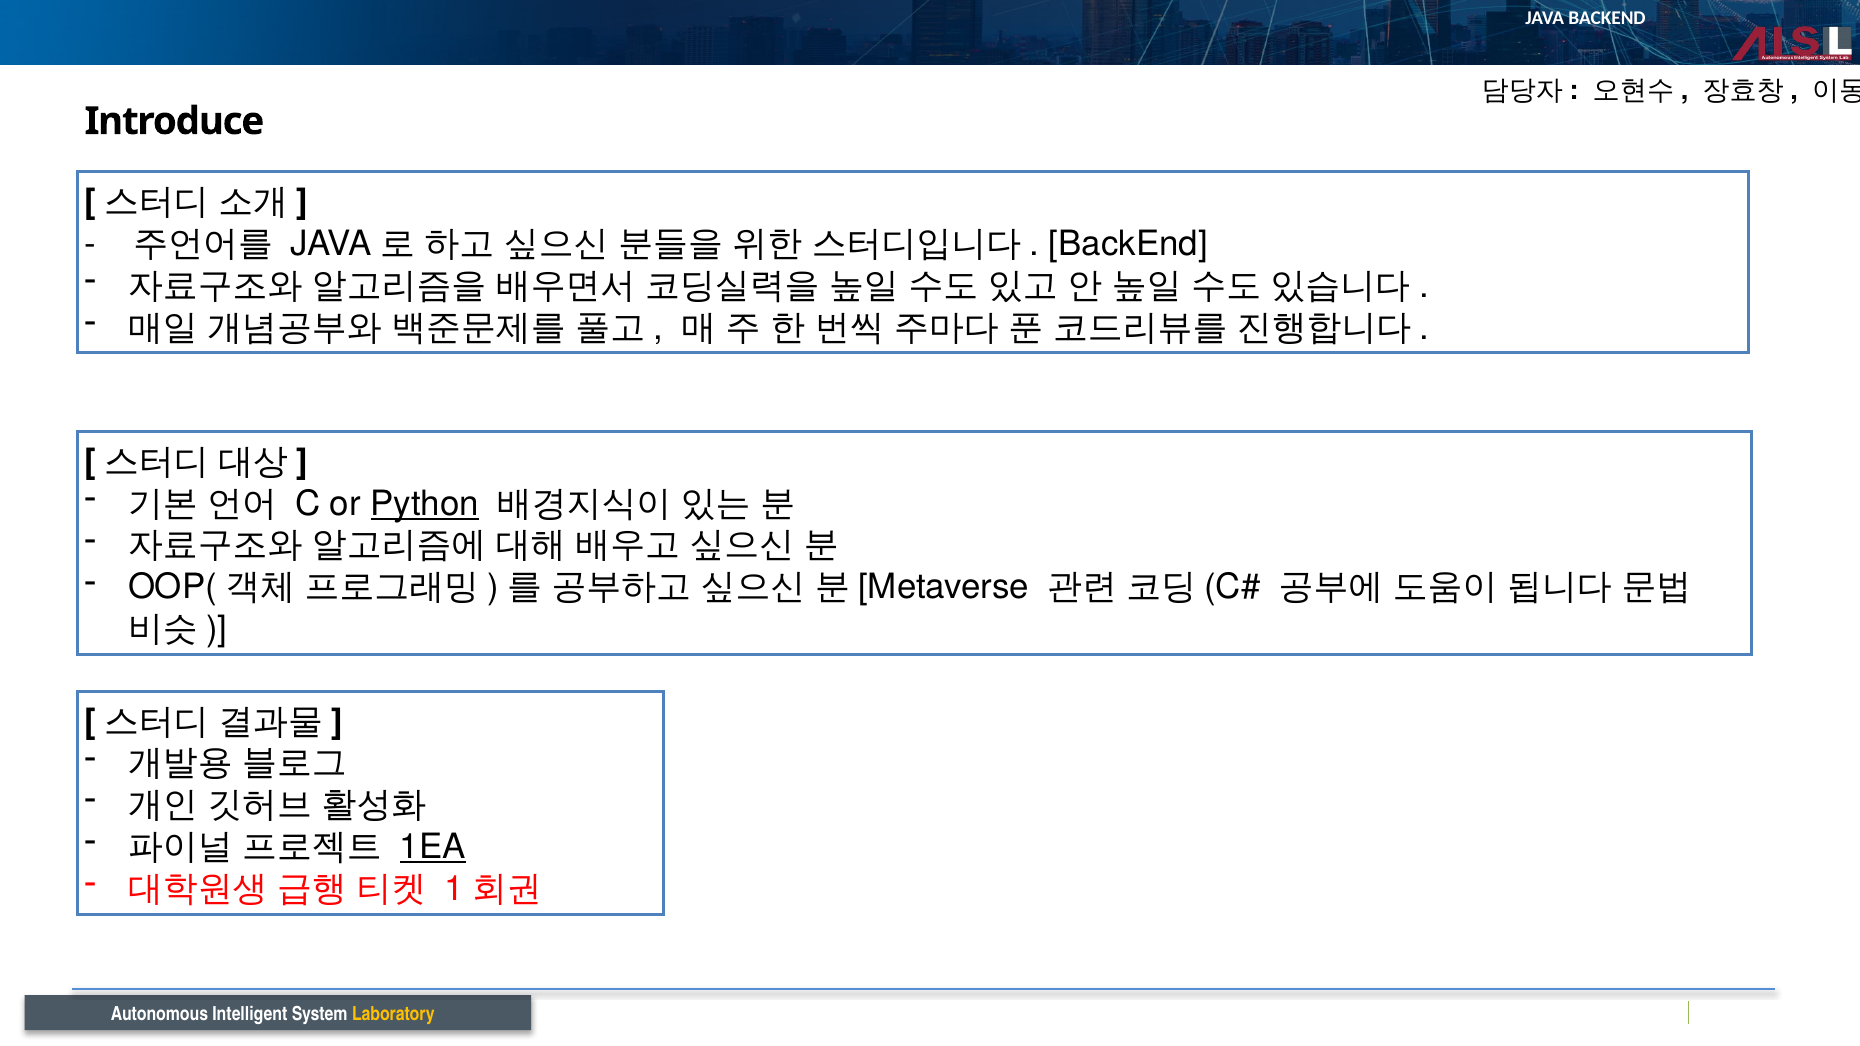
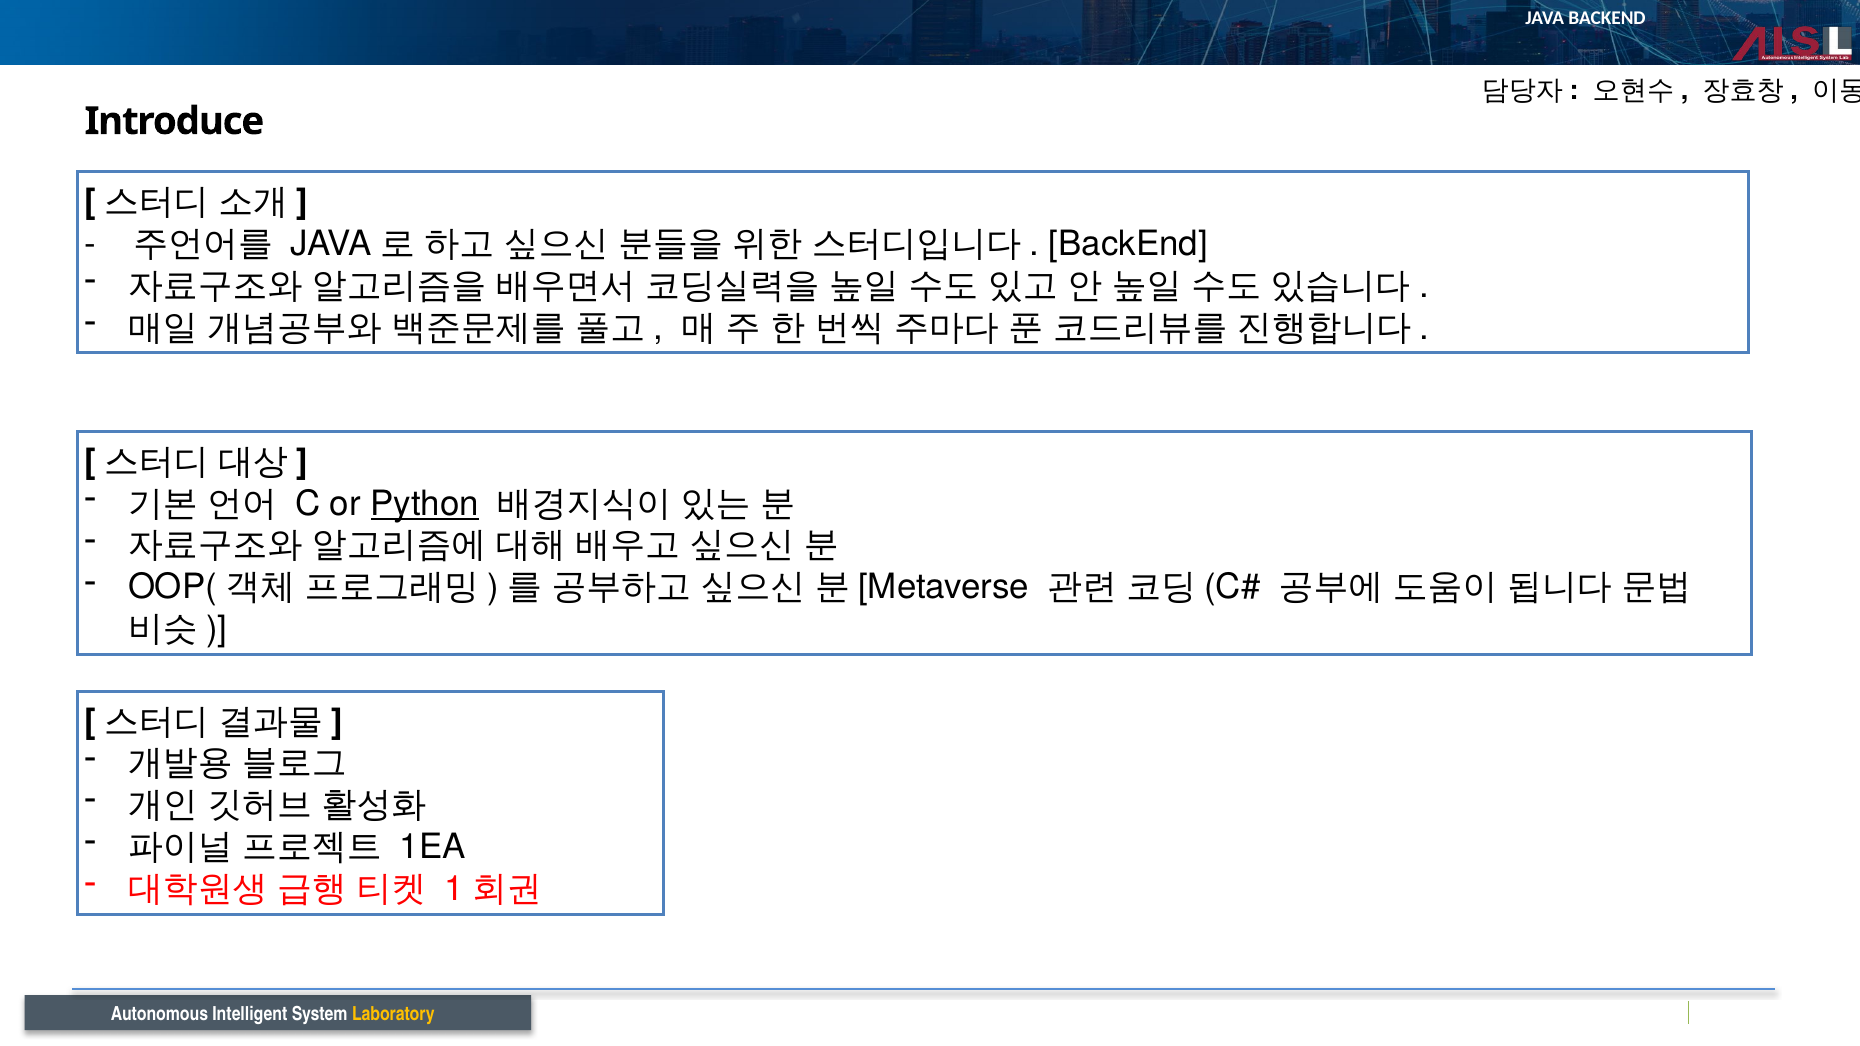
1EA underline: present -> none
